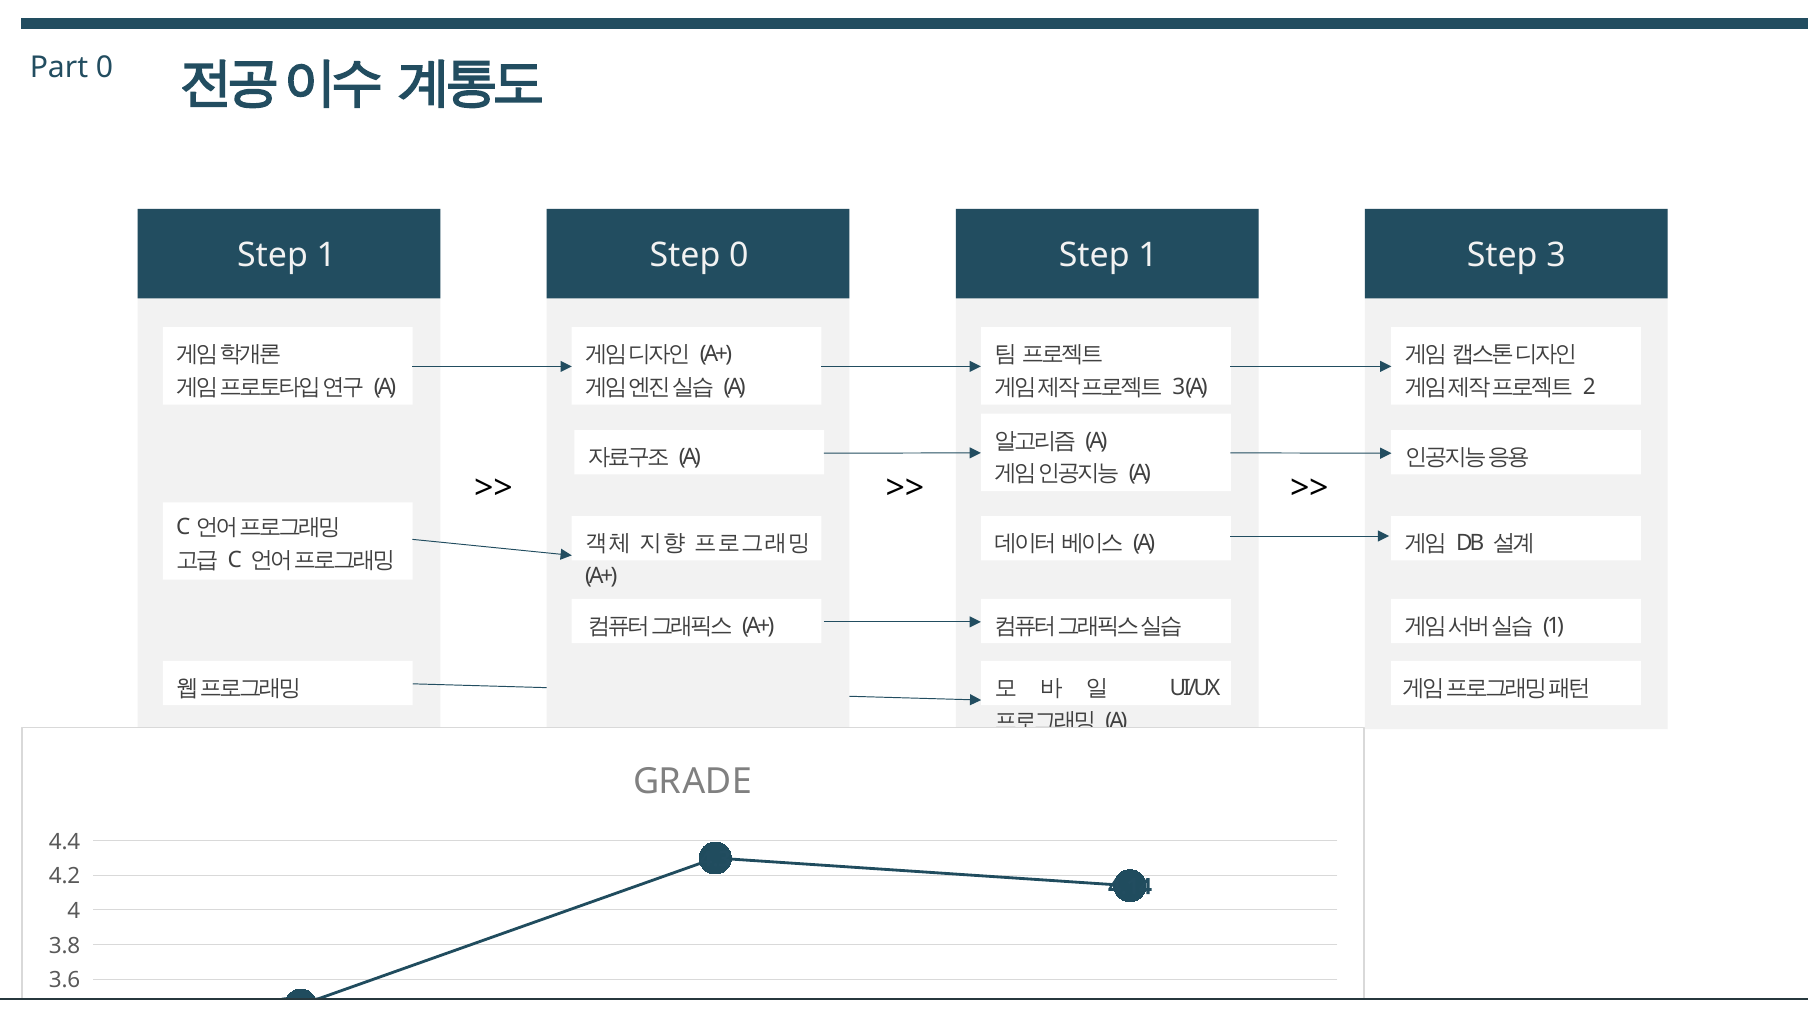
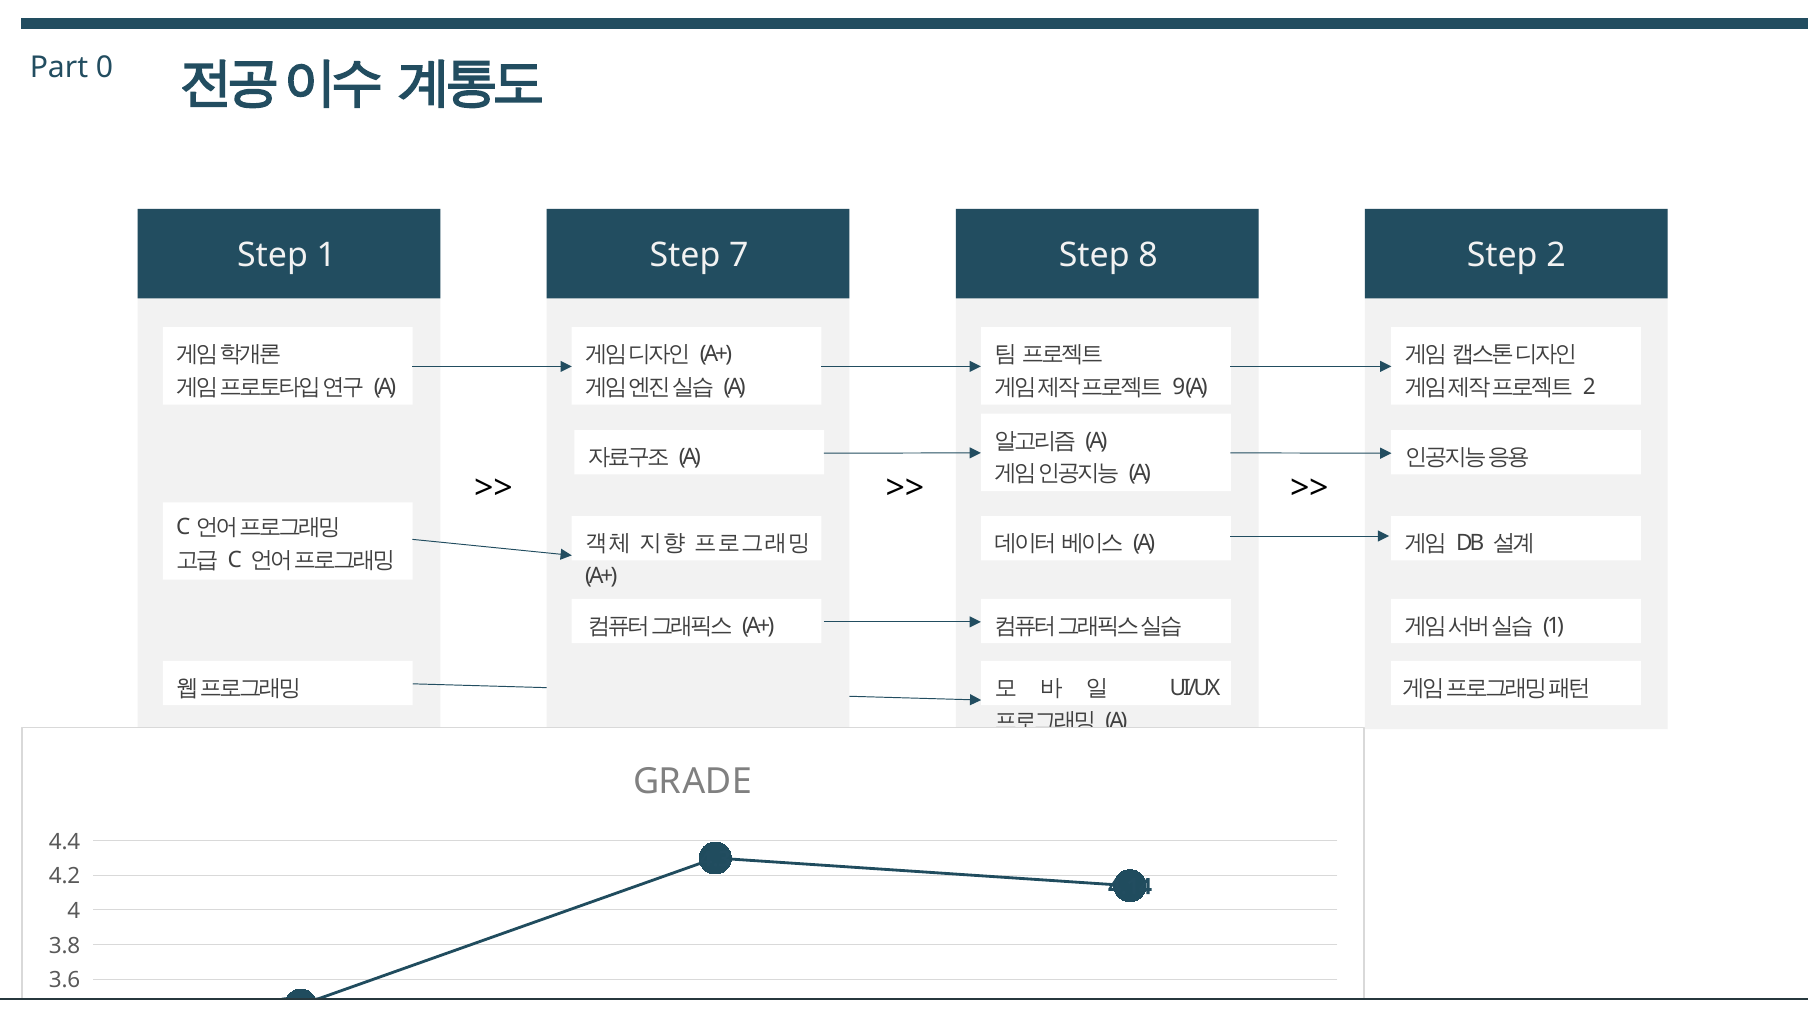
Step 0: 0 -> 7
1 at (1148, 255): 1 -> 8
Step 3: 3 -> 2
3 at (1179, 387): 3 -> 9
